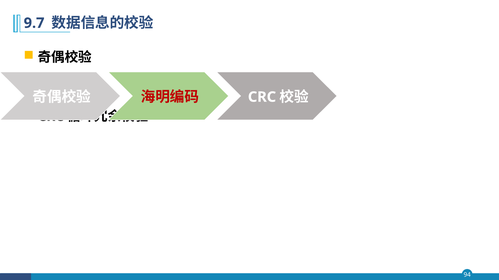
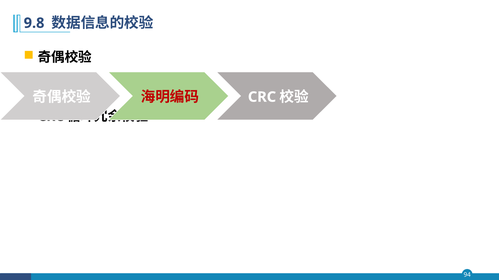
9.7: 9.7 -> 9.8
